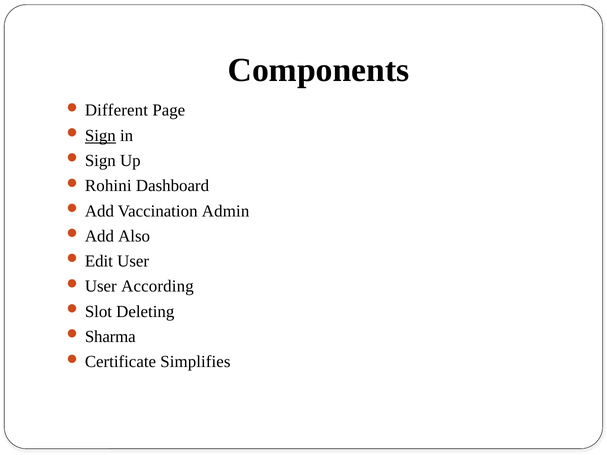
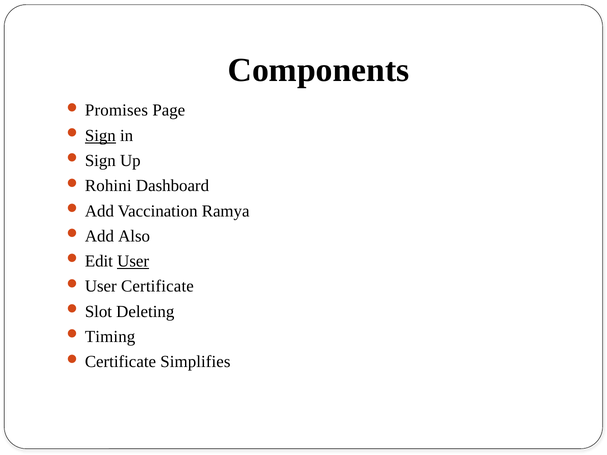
Different: Different -> Promises
Admin: Admin -> Ramya
User at (133, 261) underline: none -> present
User According: According -> Certificate
Sharma: Sharma -> Timing
